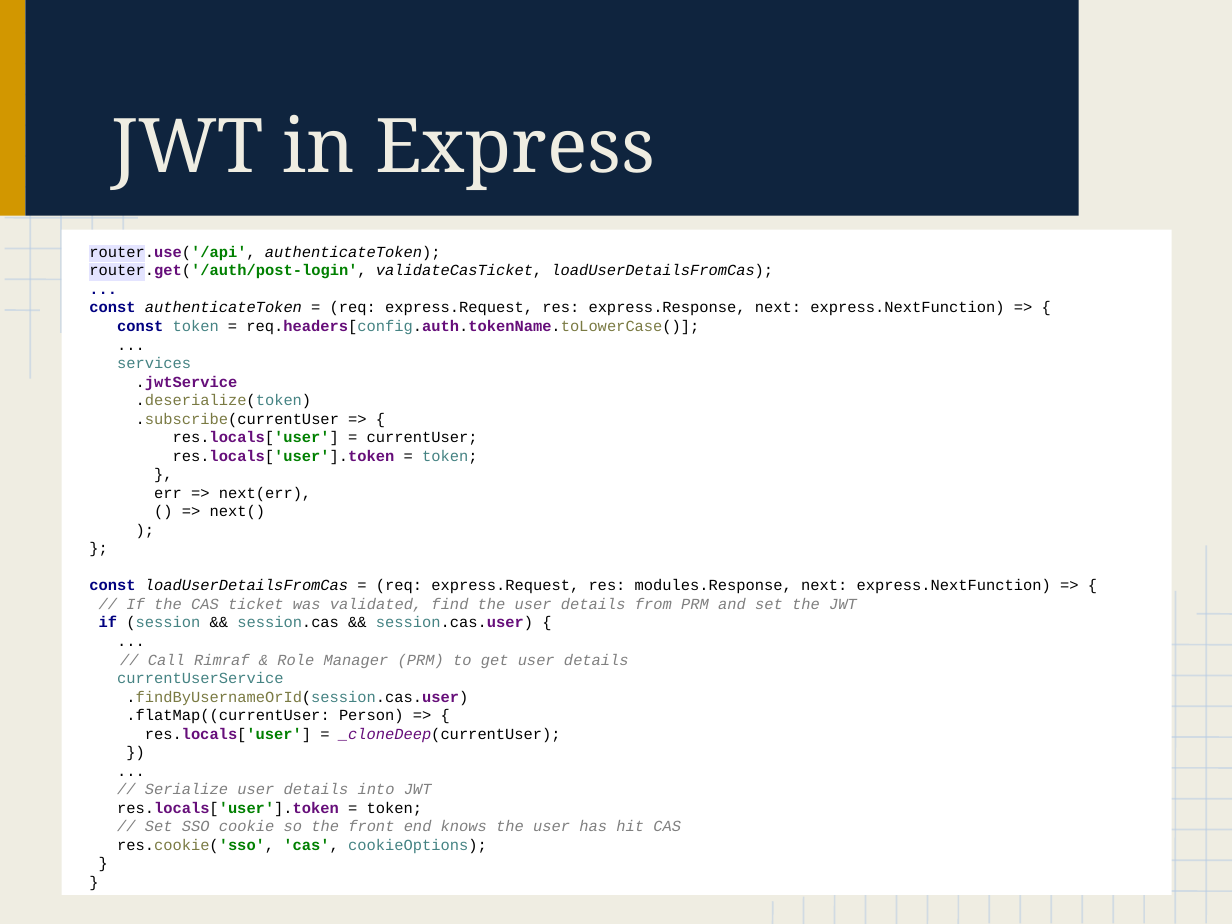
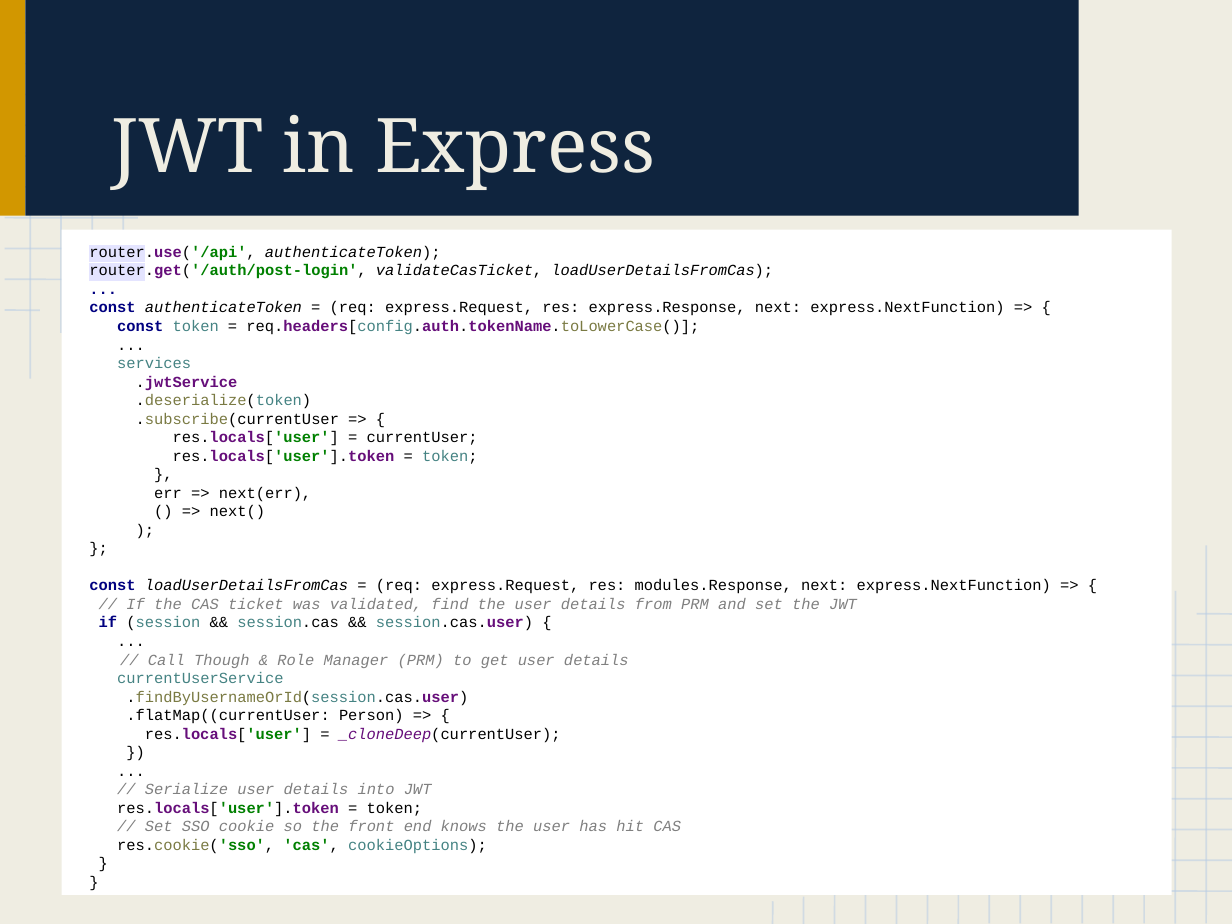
Rimraf: Rimraf -> Though
